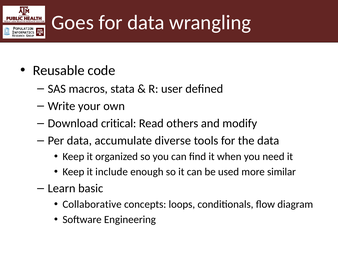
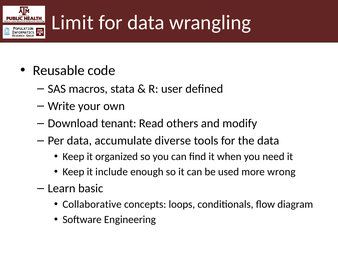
Goes: Goes -> Limit
critical: critical -> tenant
similar: similar -> wrong
